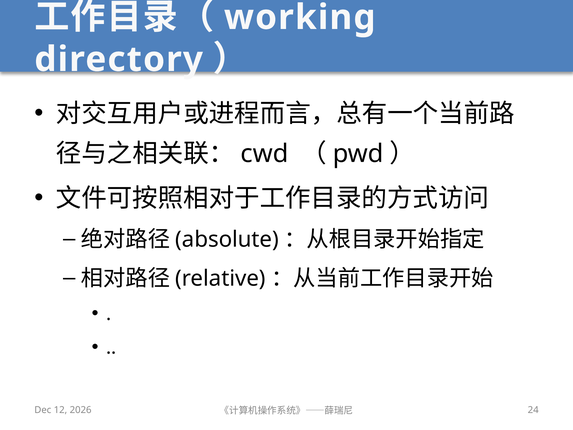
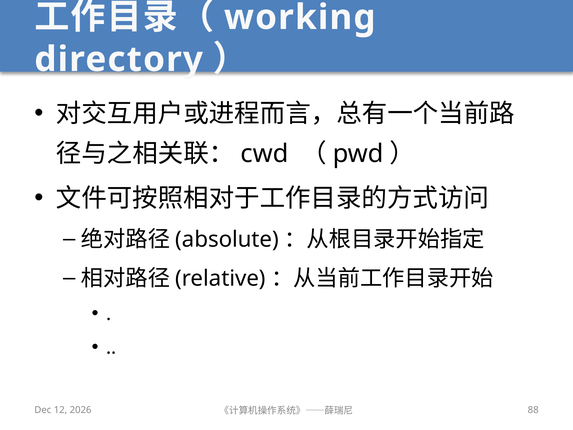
24: 24 -> 88
